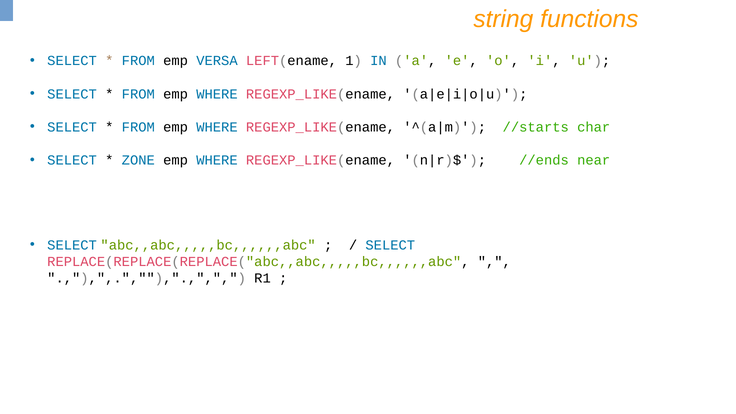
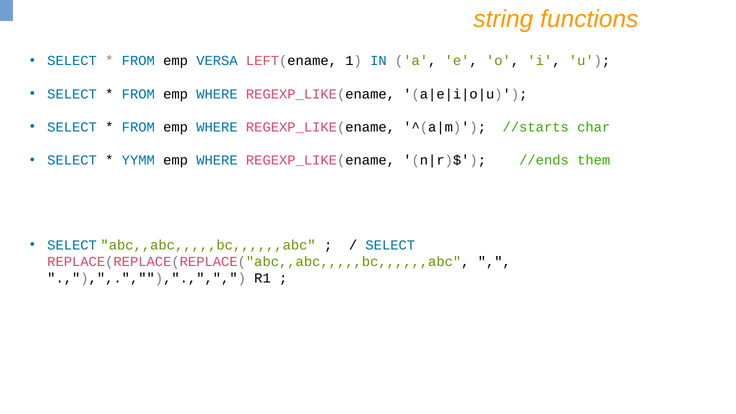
ZONE: ZONE -> YYMM
near: near -> them
